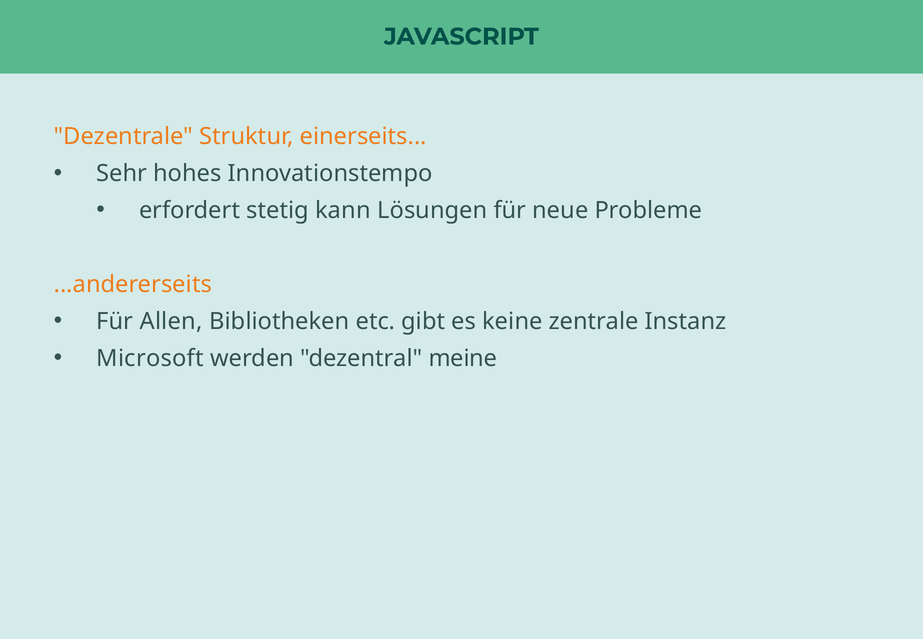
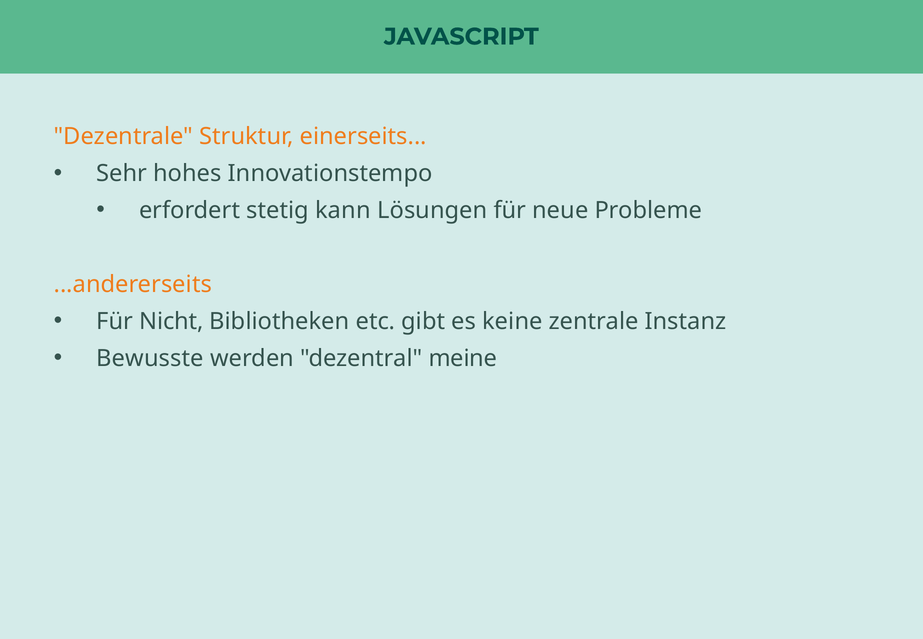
Allen: Allen -> Nicht
Microsoft: Microsoft -> Bewusste
